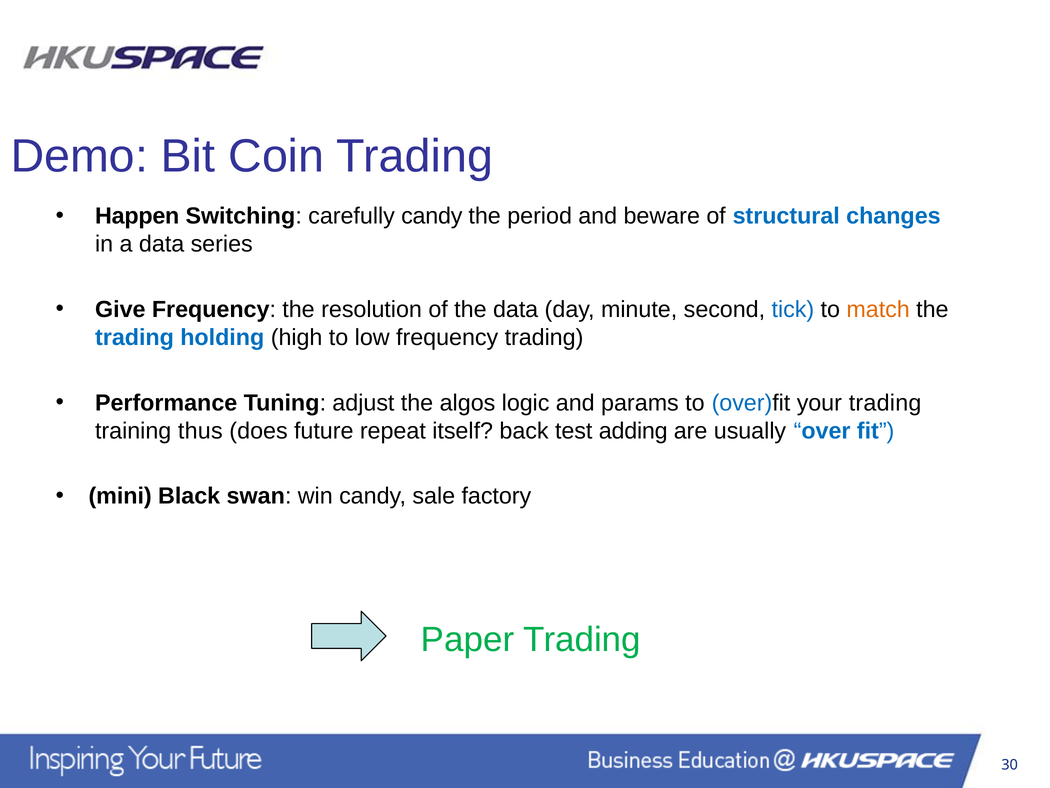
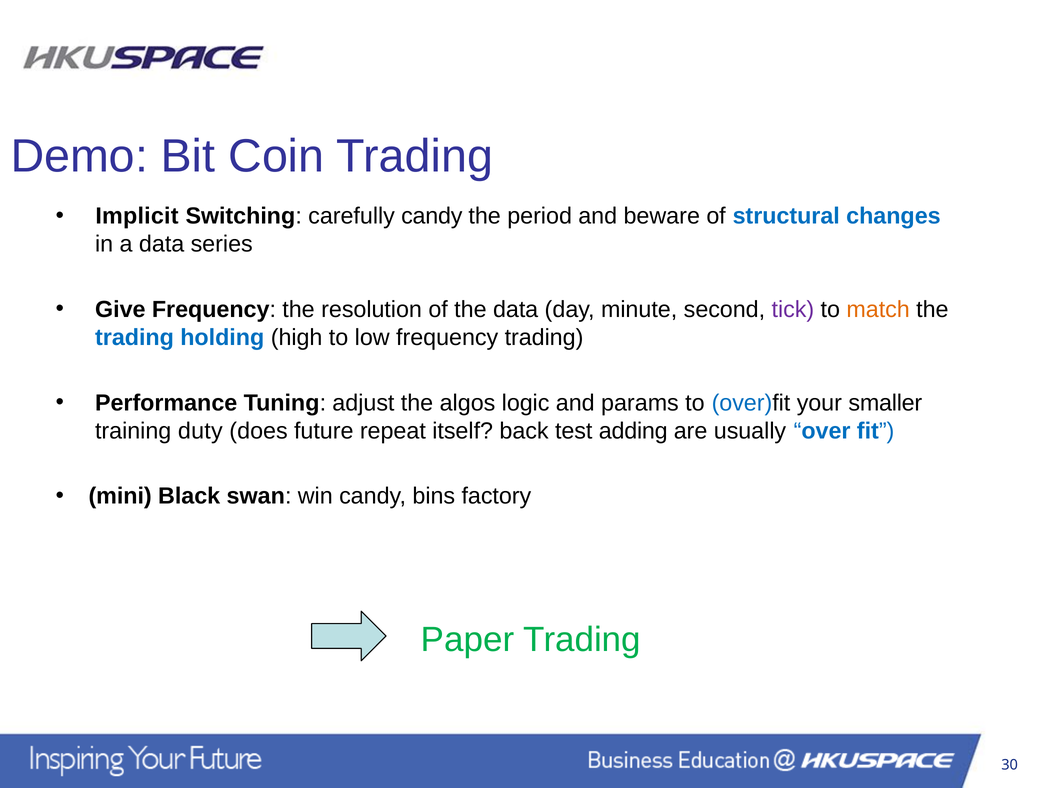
Happen: Happen -> Implicit
tick colour: blue -> purple
your trading: trading -> smaller
thus: thus -> duty
sale: sale -> bins
